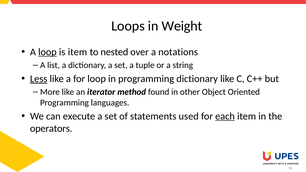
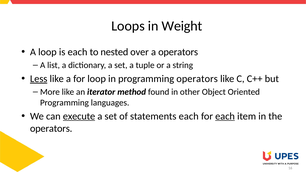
loop at (47, 52) underline: present -> none
is item: item -> each
a notations: notations -> operators
programming dictionary: dictionary -> operators
execute underline: none -> present
statements used: used -> each
